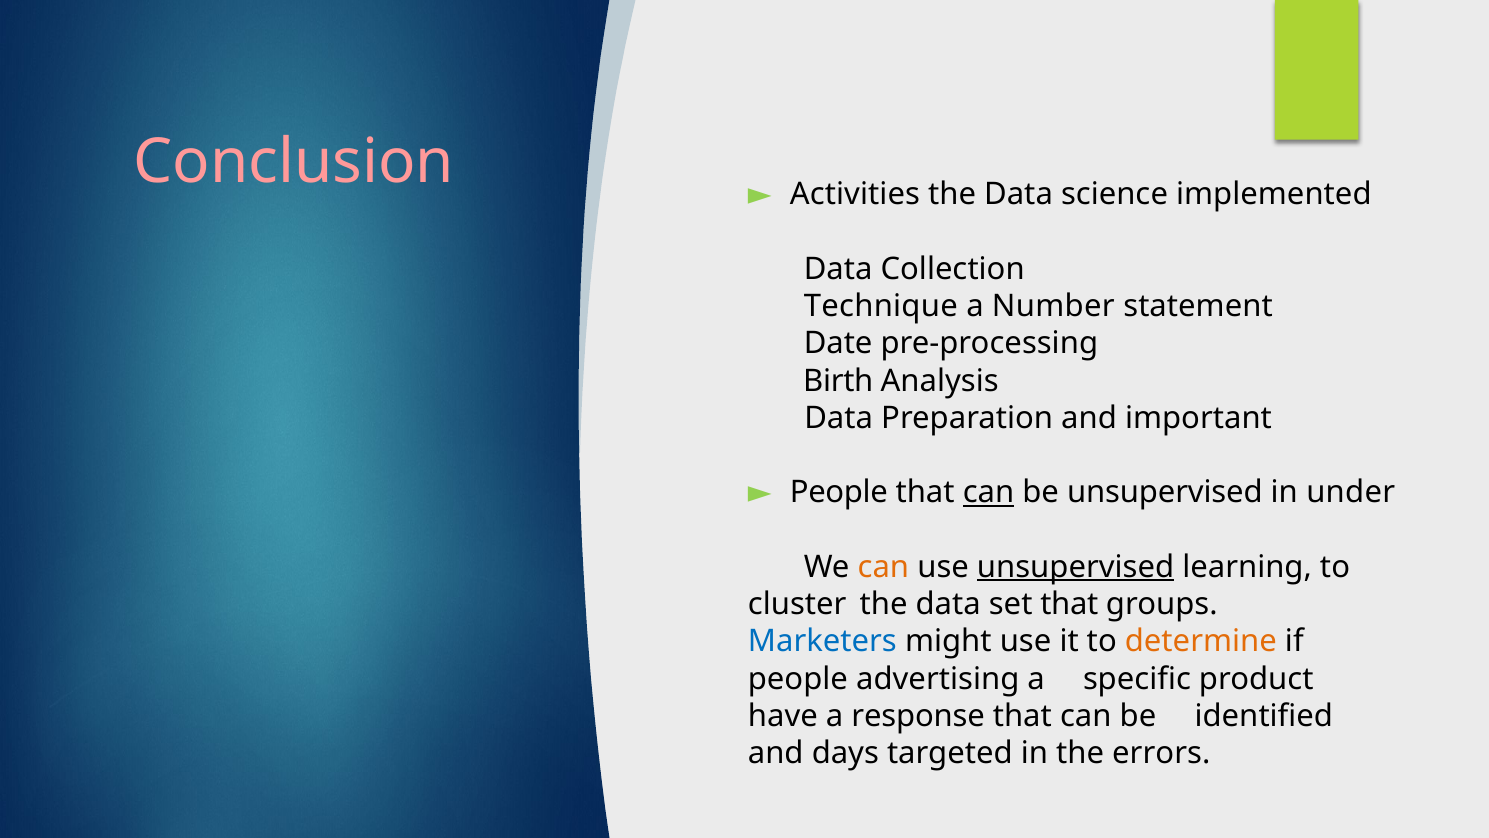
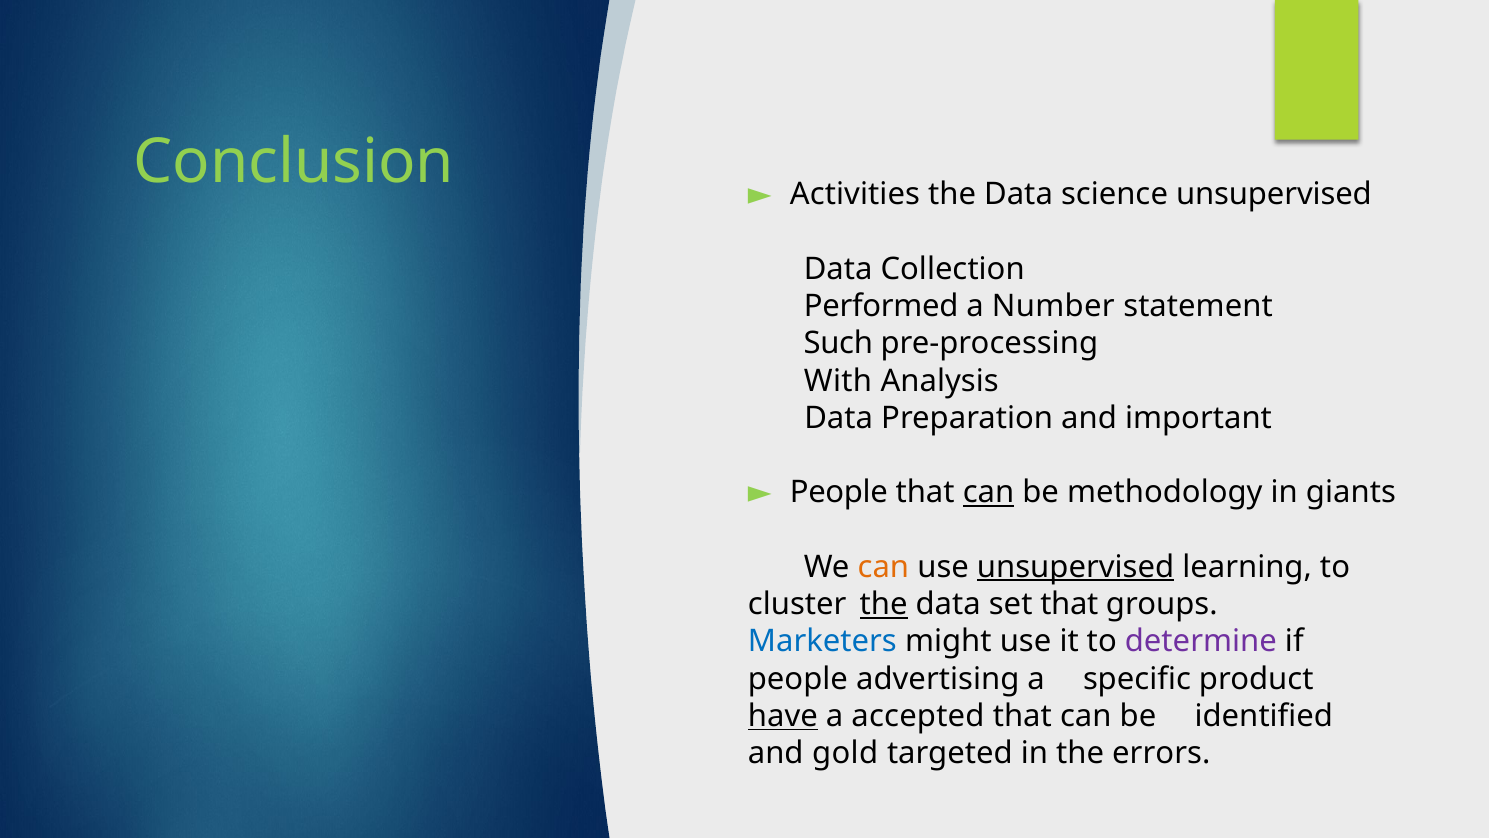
Conclusion colour: pink -> light green
science implemented: implemented -> unsupervised
Technique: Technique -> Performed
Date: Date -> Such
Birth: Birth -> With
be unsupervised: unsupervised -> methodology
under: under -> giants
the at (884, 604) underline: none -> present
determine colour: orange -> purple
have underline: none -> present
response: response -> accepted
days: days -> gold
